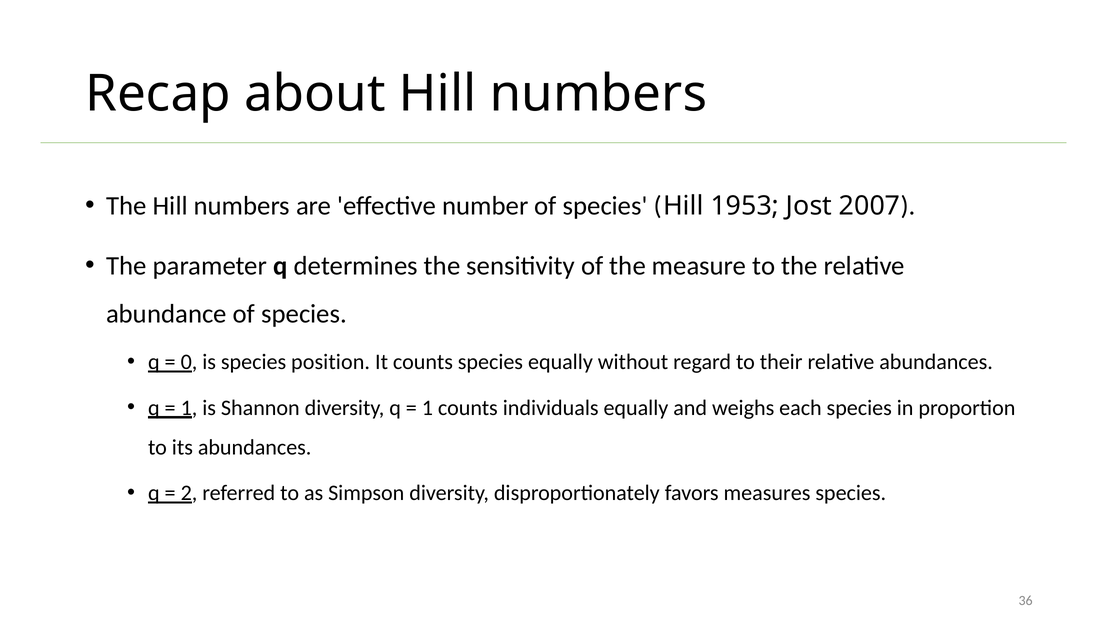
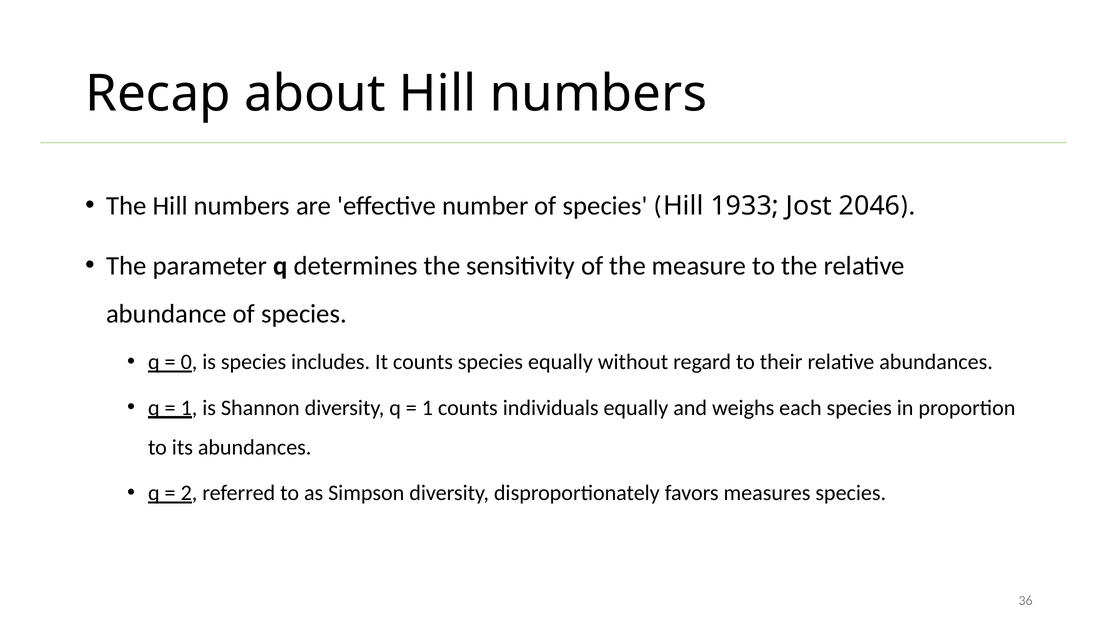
1953: 1953 -> 1933
2007: 2007 -> 2046
position: position -> includes
